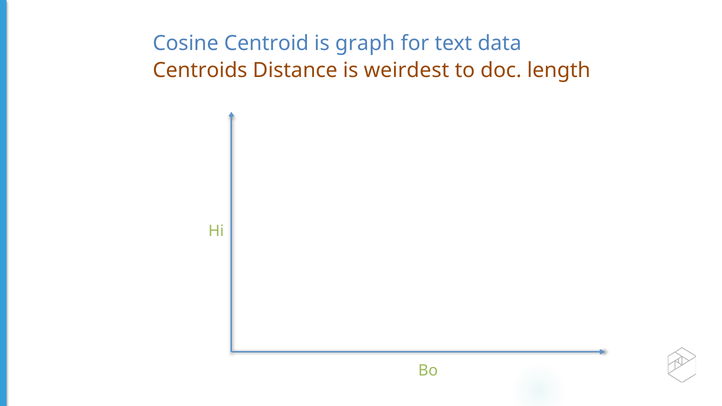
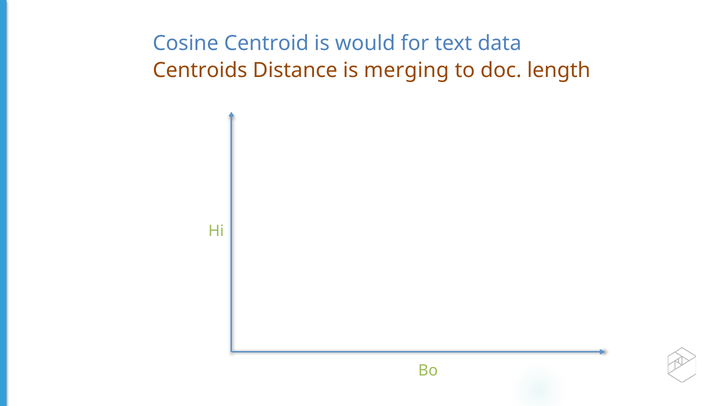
graph: graph -> would
weirdest: weirdest -> merging
